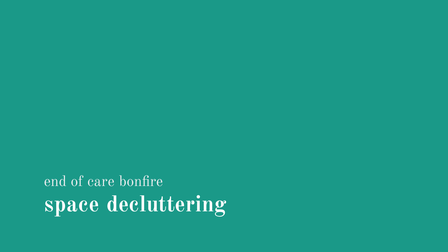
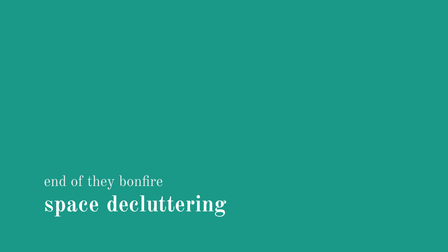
care: care -> they
